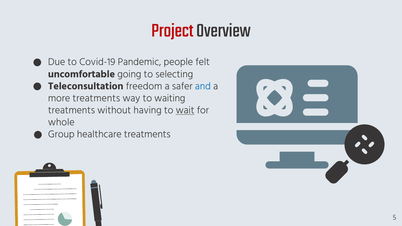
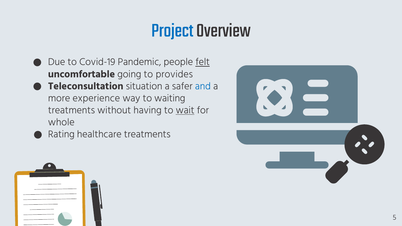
Project colour: red -> blue
felt underline: none -> present
selecting: selecting -> provides
freedom: freedom -> situation
more treatments: treatments -> experience
Group: Group -> Rating
